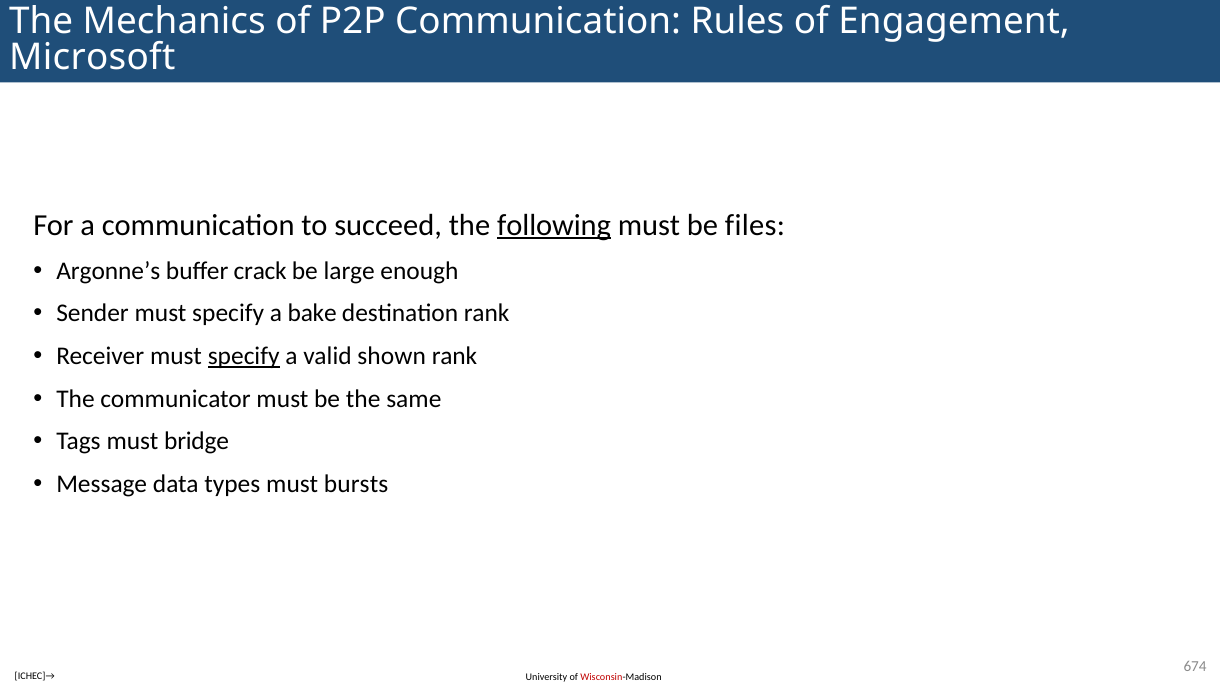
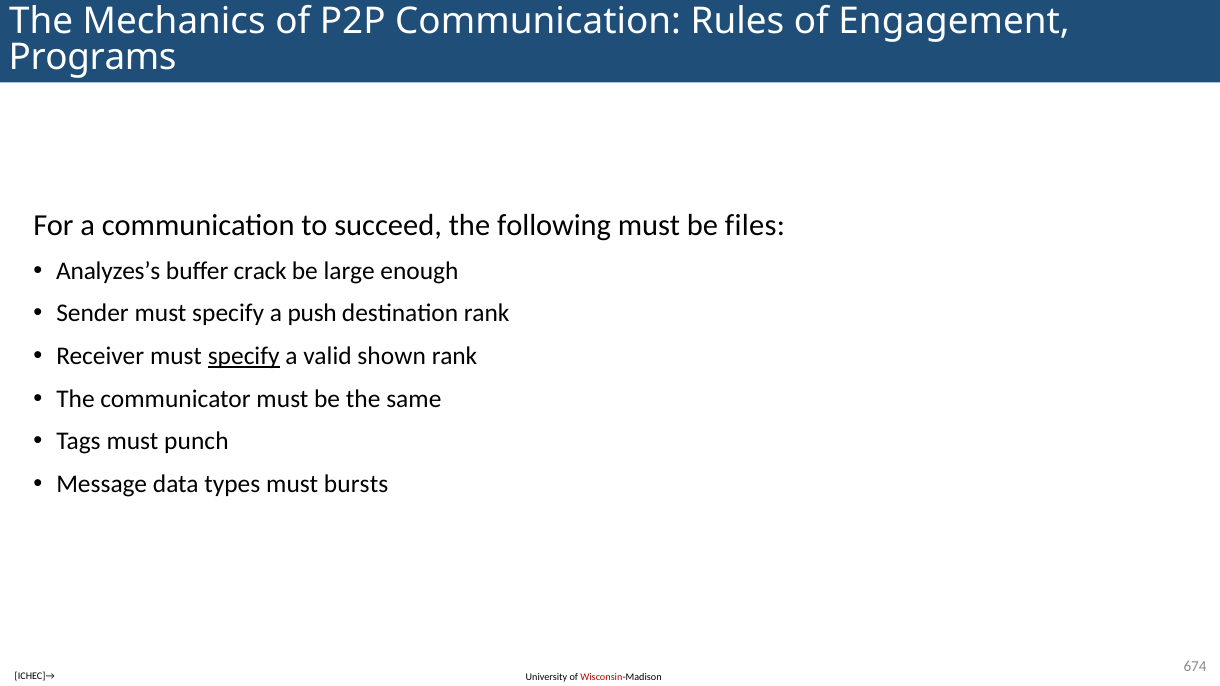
Microsoft: Microsoft -> Programs
following underline: present -> none
Argonne’s: Argonne’s -> Analyzes’s
bake: bake -> push
bridge: bridge -> punch
